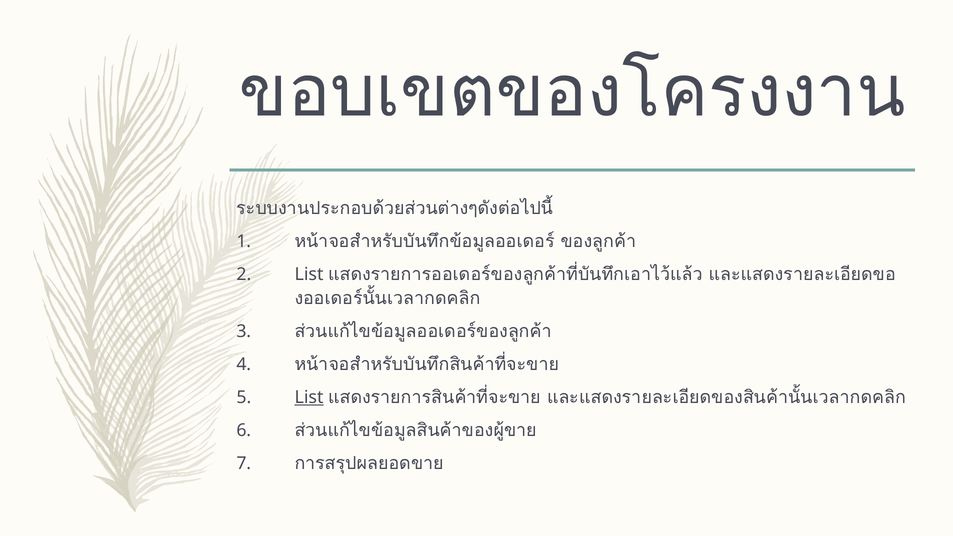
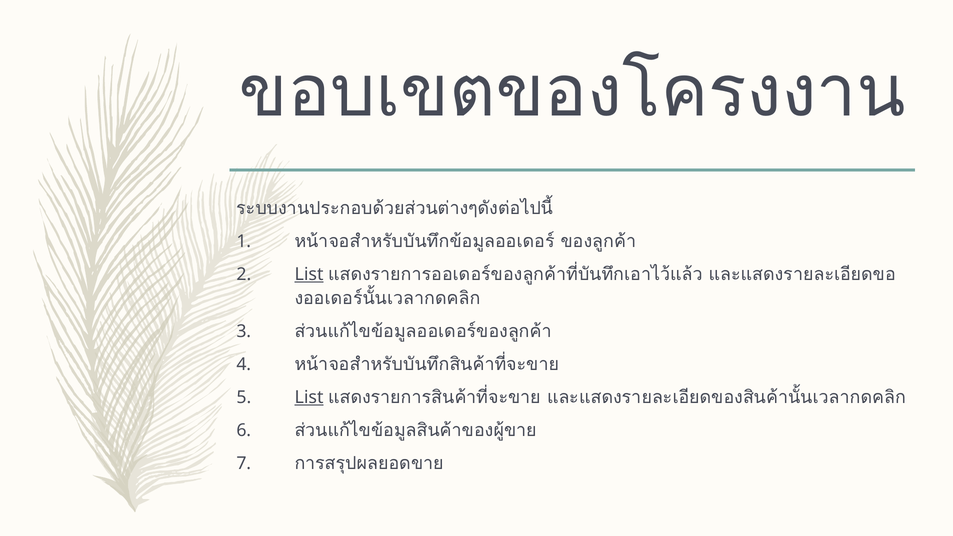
List at (309, 274) underline: none -> present
